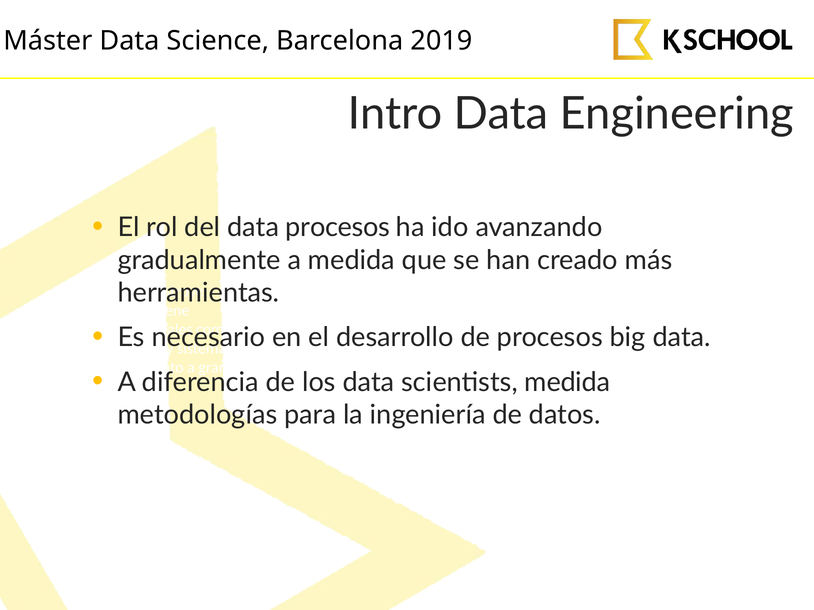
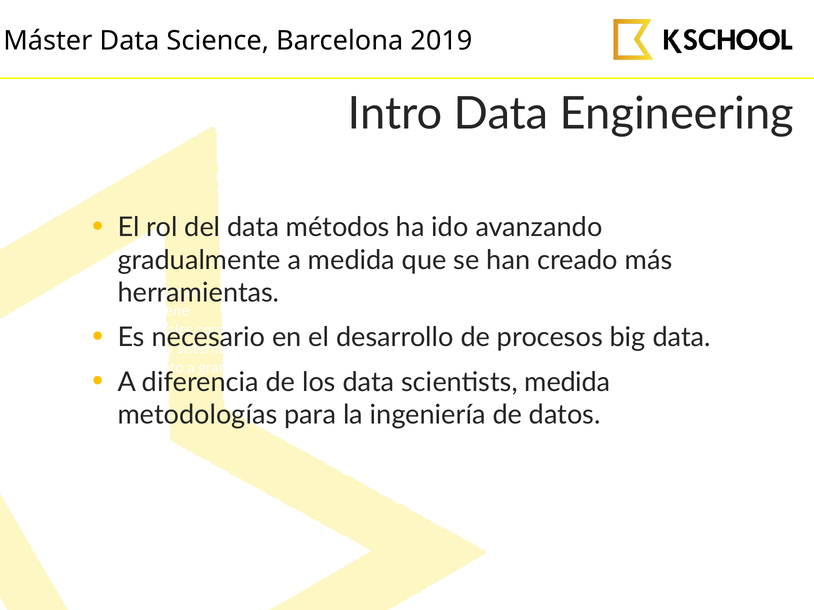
data procesos: procesos -> métodos
